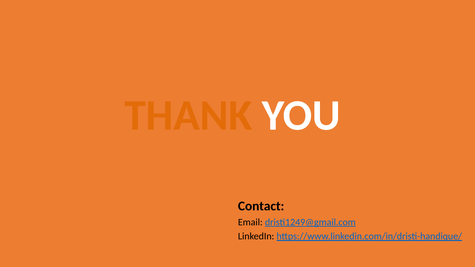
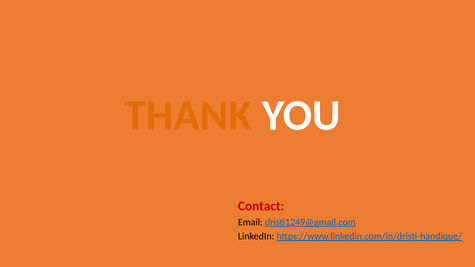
Contact colour: black -> red
